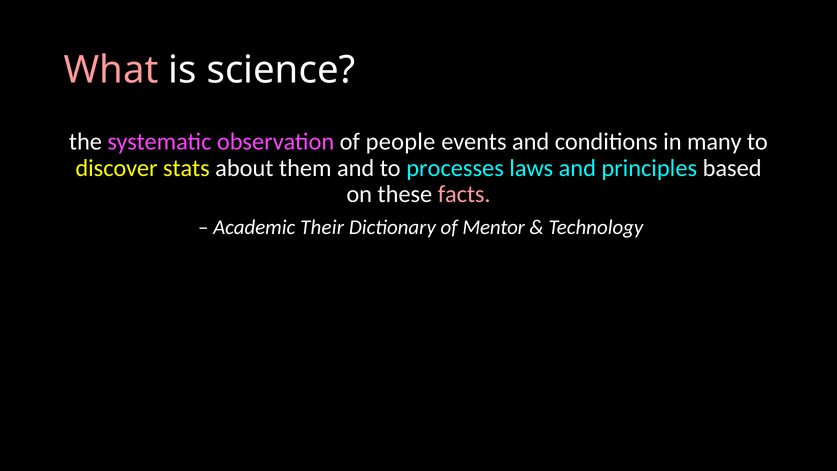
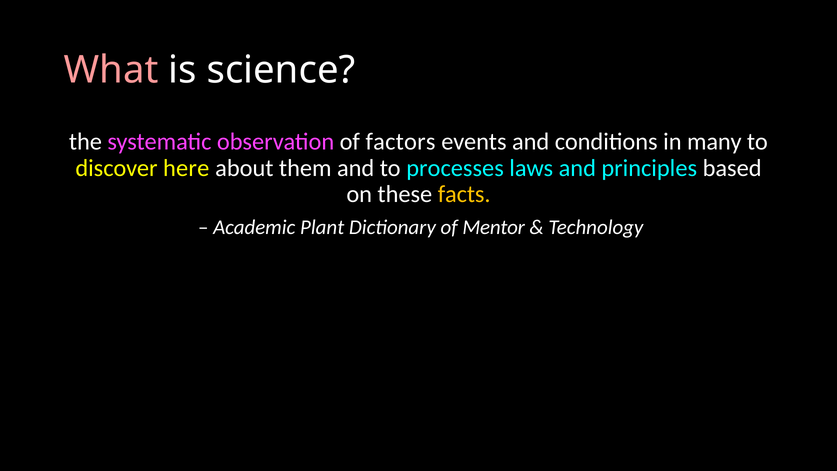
people: people -> factors
stats: stats -> here
facts colour: pink -> yellow
Their: Their -> Plant
